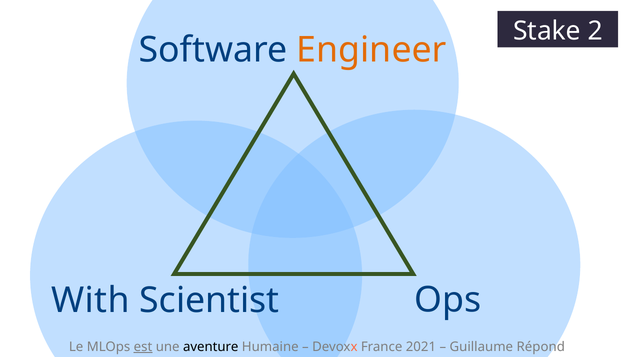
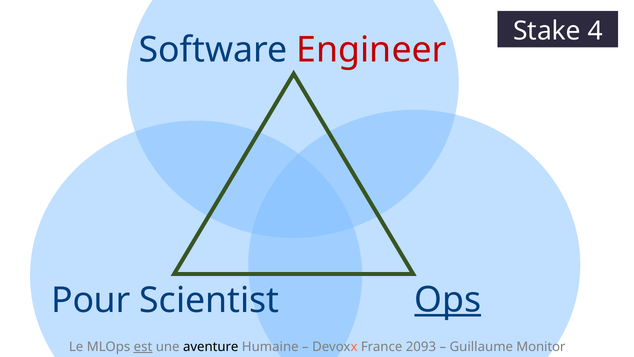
2: 2 -> 4
Engineer colour: orange -> red
With: With -> Pour
Ops underline: none -> present
2021: 2021 -> 2093
Répond: Répond -> Monitor
